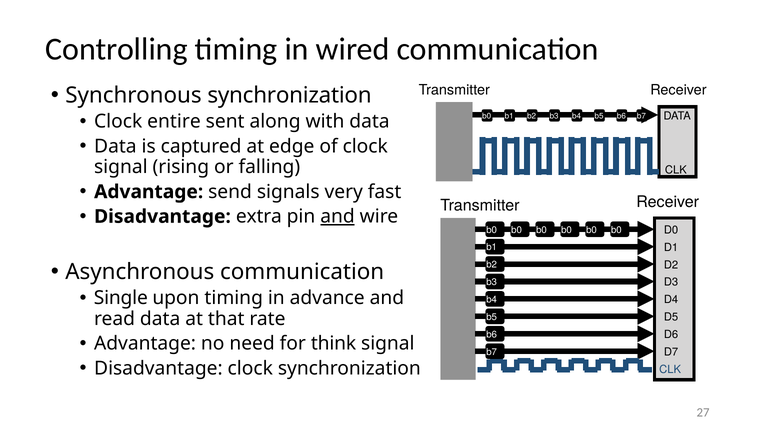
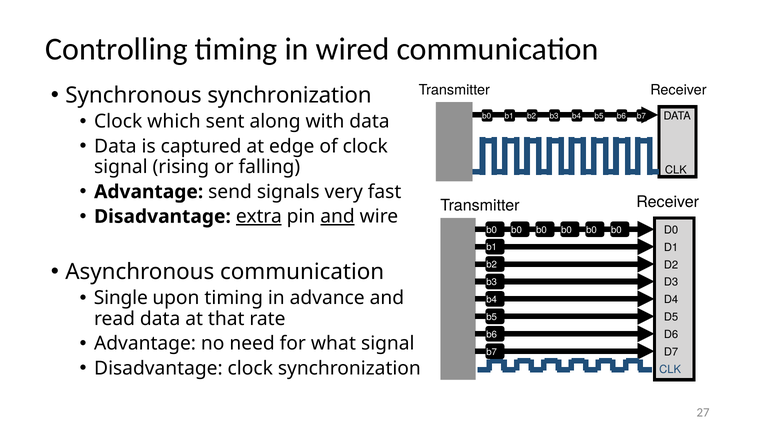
entire: entire -> which
extra underline: none -> present
think: think -> what
